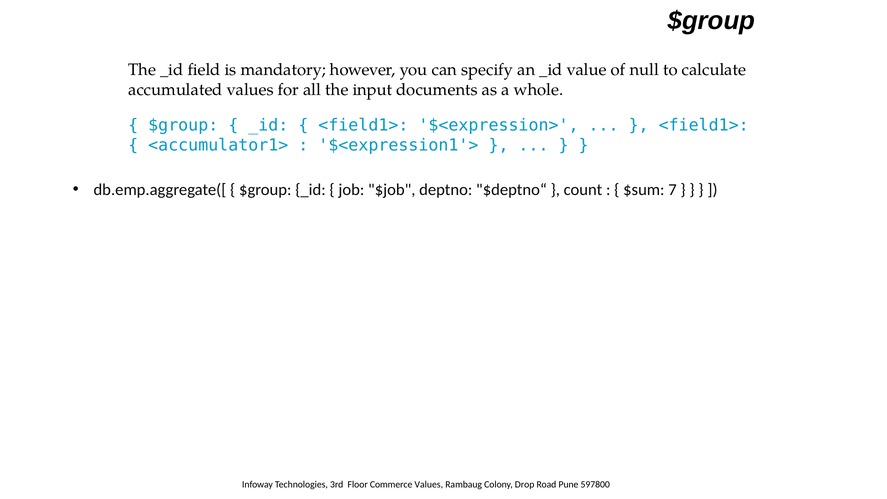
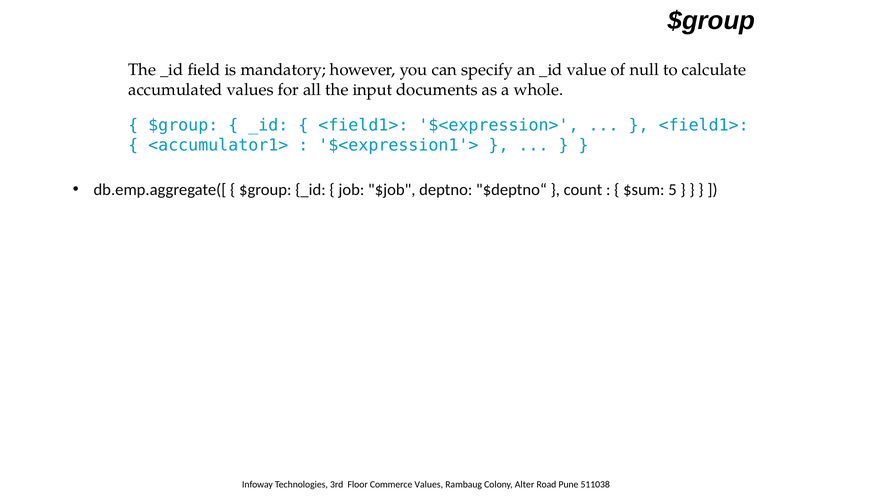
7: 7 -> 5
Drop: Drop -> Alter
597800: 597800 -> 511038
